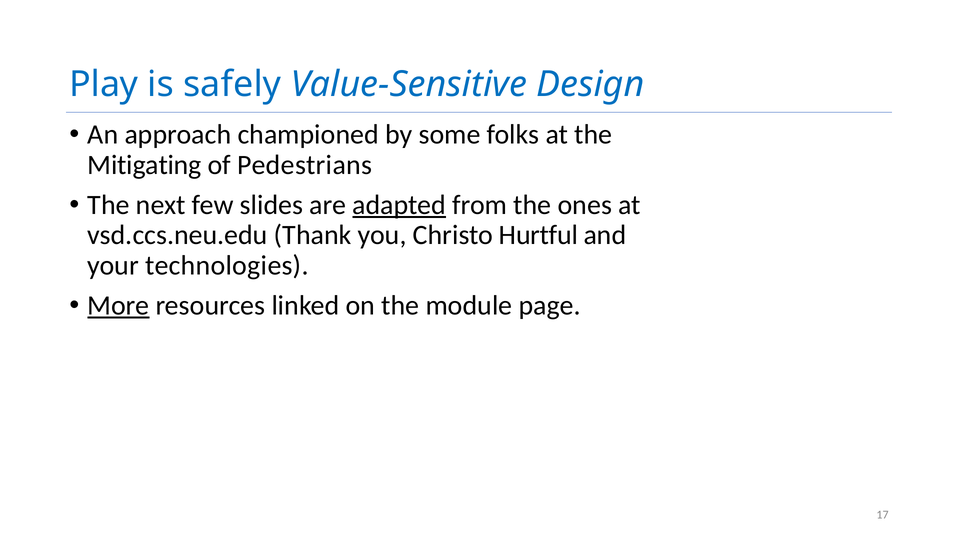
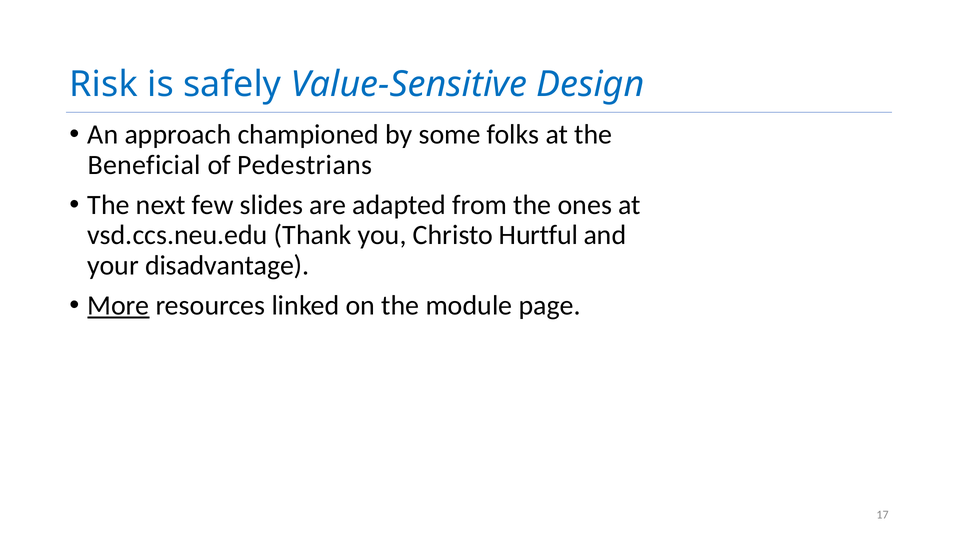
Play: Play -> Risk
Mitigating: Mitigating -> Beneficial
adapted underline: present -> none
technologies: technologies -> disadvantage
